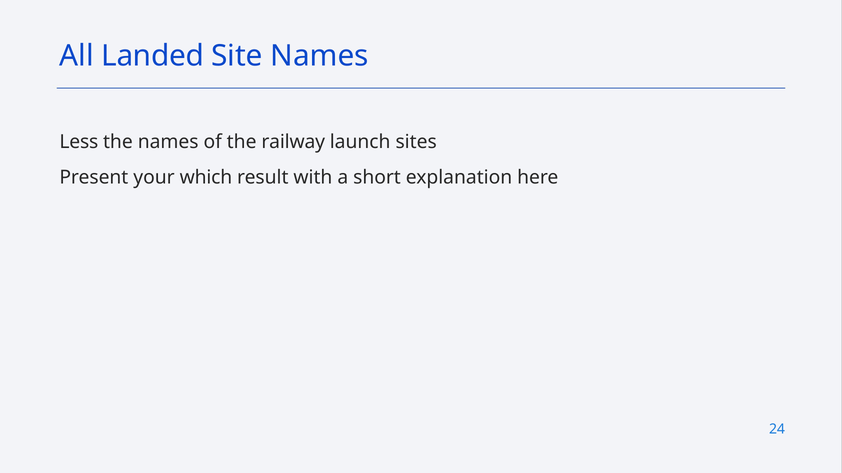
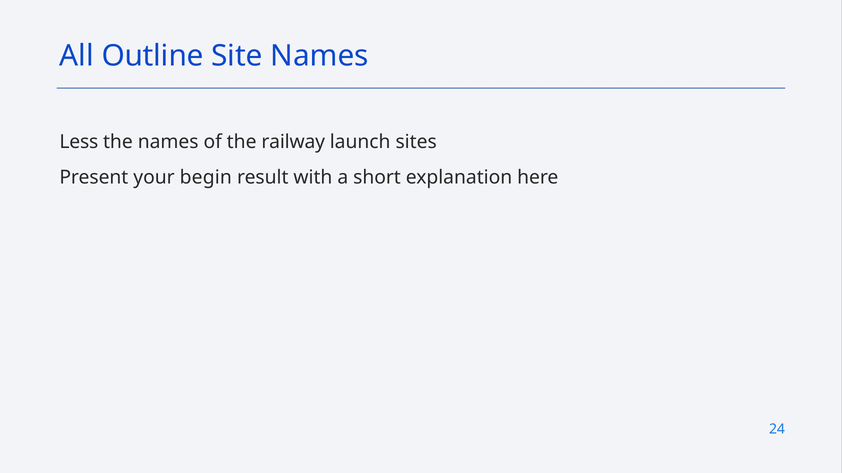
Landed: Landed -> Outline
which: which -> begin
